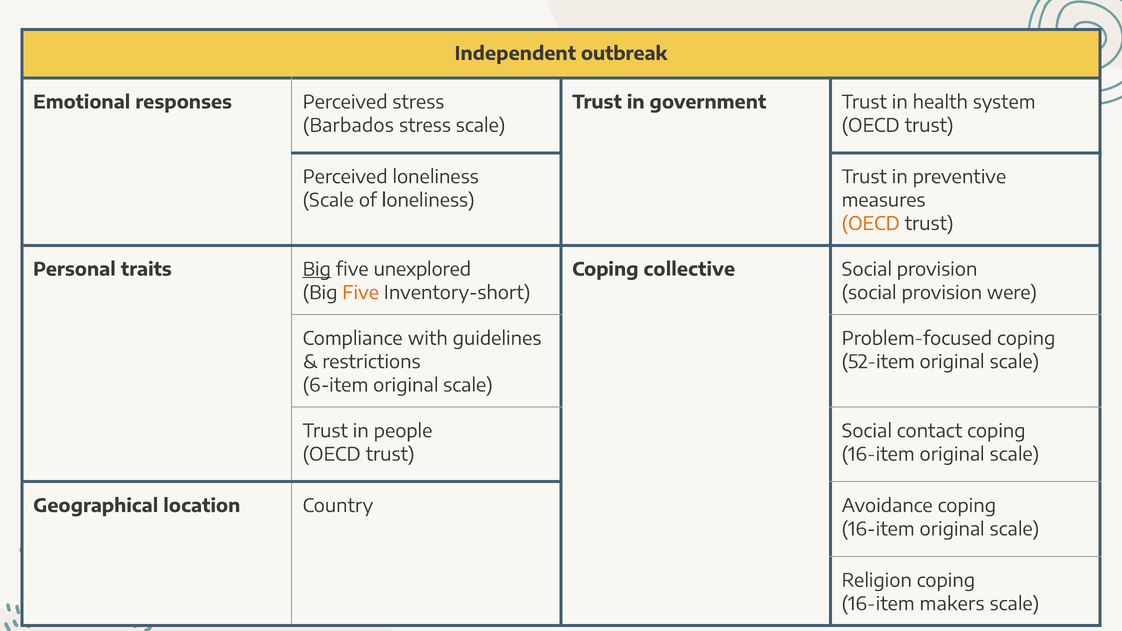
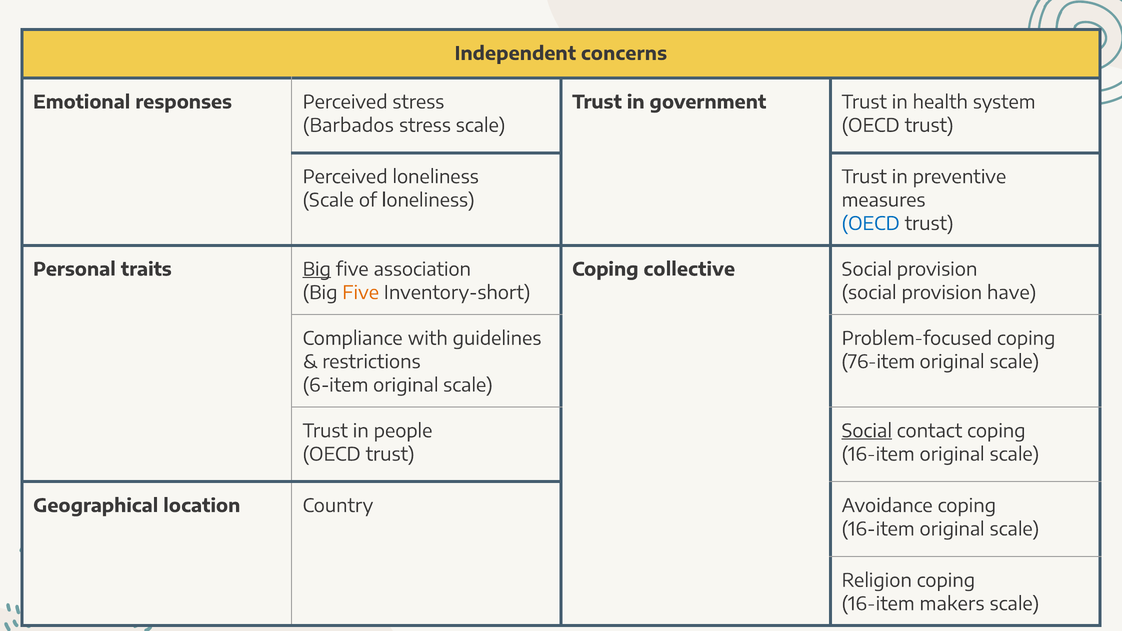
outbreak: outbreak -> concerns
OECD at (871, 224) colour: orange -> blue
unexplored: unexplored -> association
were: were -> have
52-item: 52-item -> 76-item
Social at (867, 431) underline: none -> present
